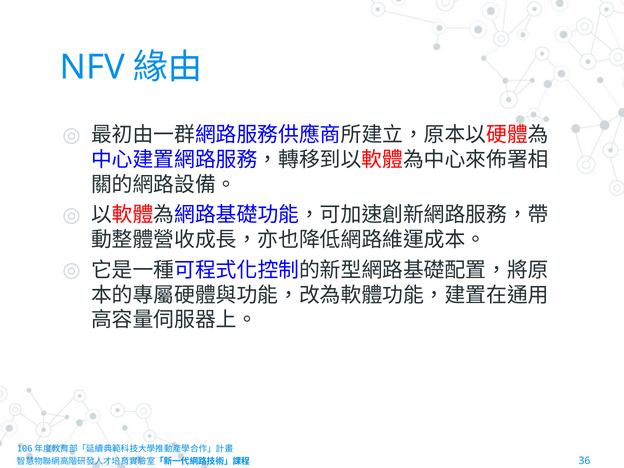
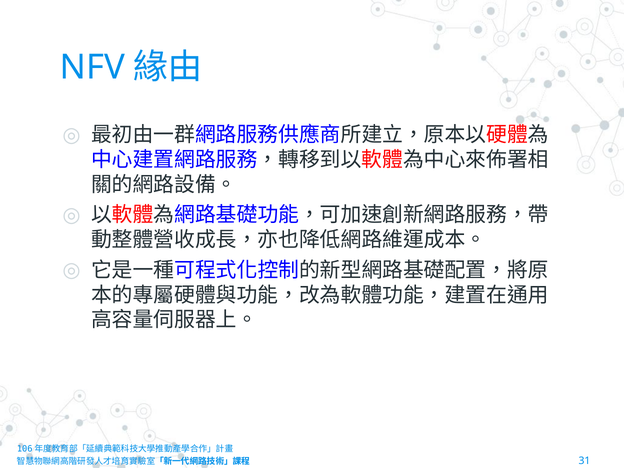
36: 36 -> 31
